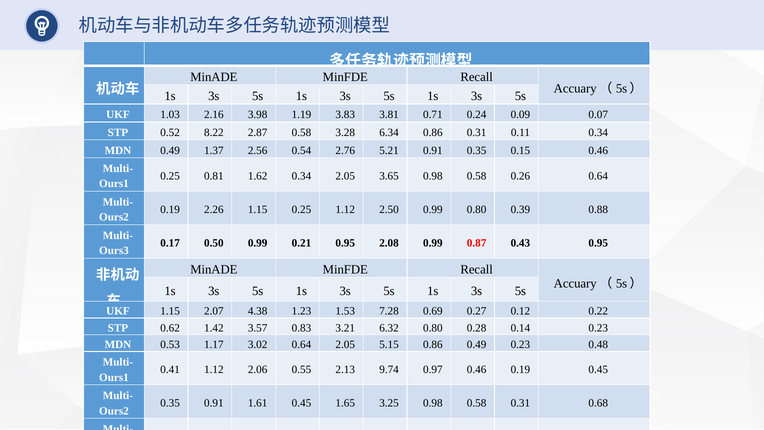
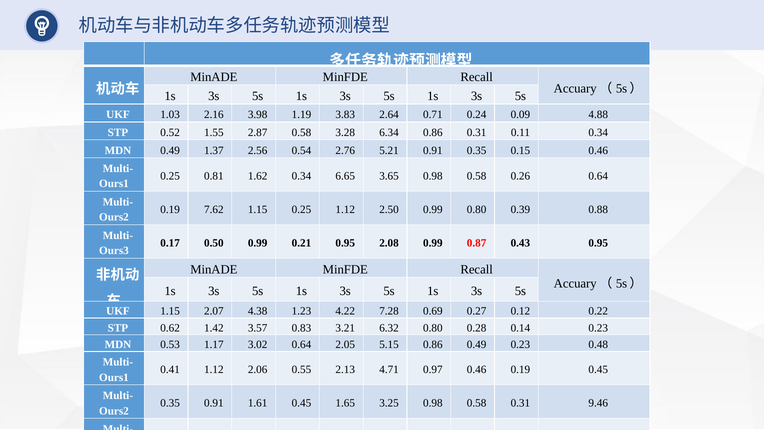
3.81: 3.81 -> 2.64
0.07: 0.07 -> 4.88
8.22: 8.22 -> 1.55
0.34 2.05: 2.05 -> 6.65
2.26: 2.26 -> 7.62
1.53: 1.53 -> 4.22
9.74: 9.74 -> 4.71
0.68: 0.68 -> 9.46
